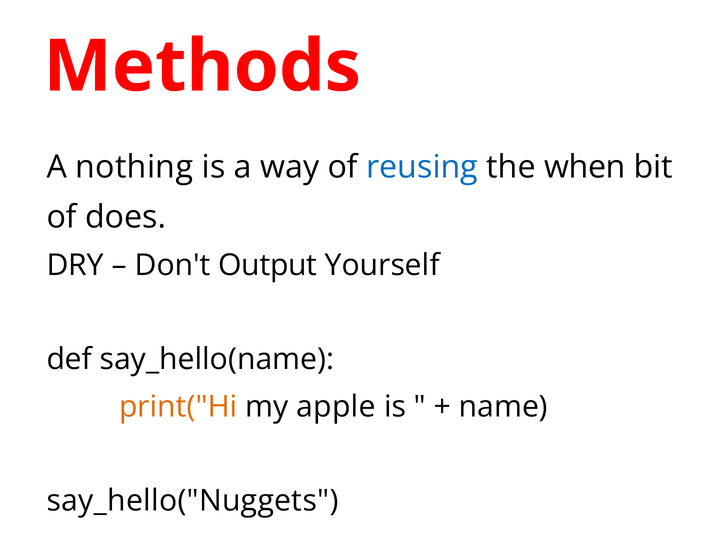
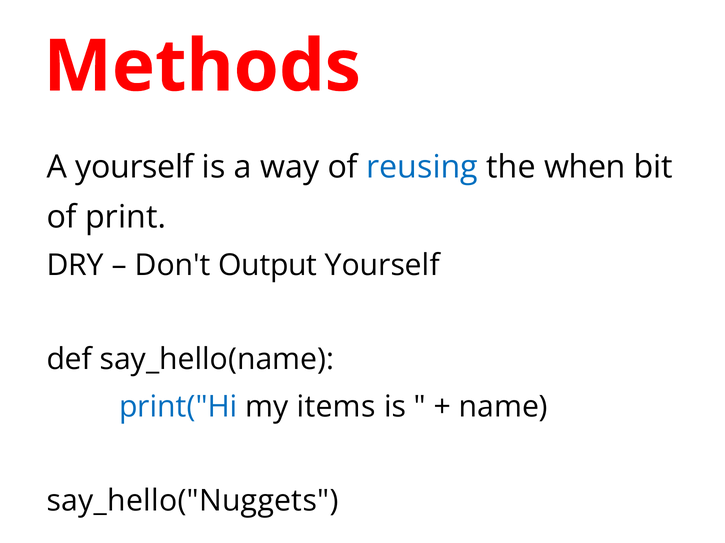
A nothing: nothing -> yourself
does: does -> print
print("Hi colour: orange -> blue
apple: apple -> items
